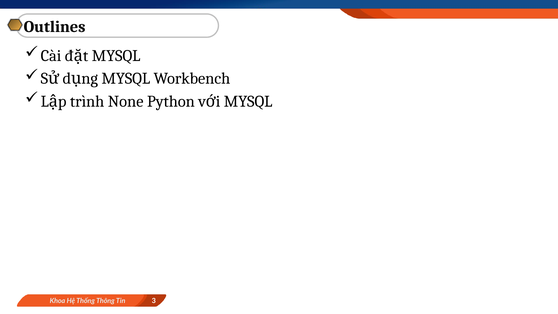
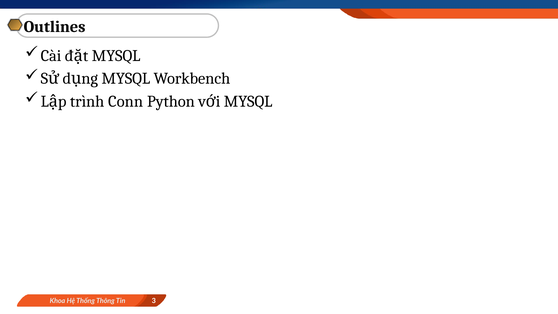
None: None -> Conn
